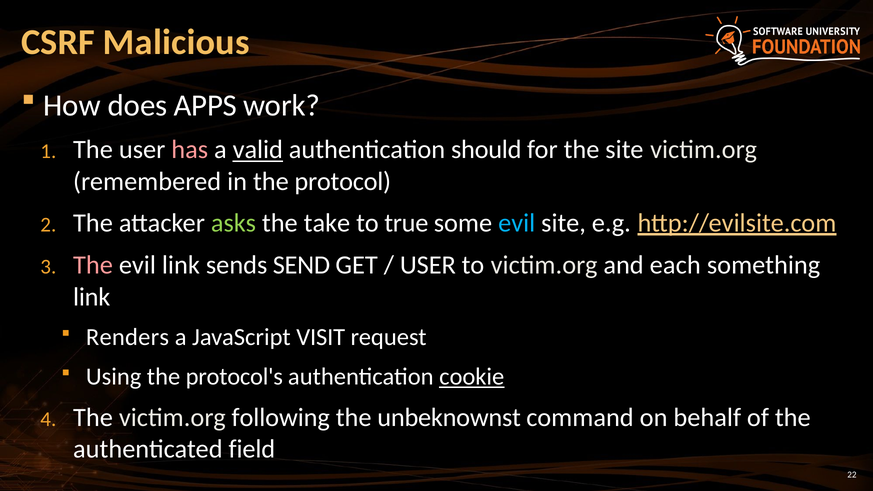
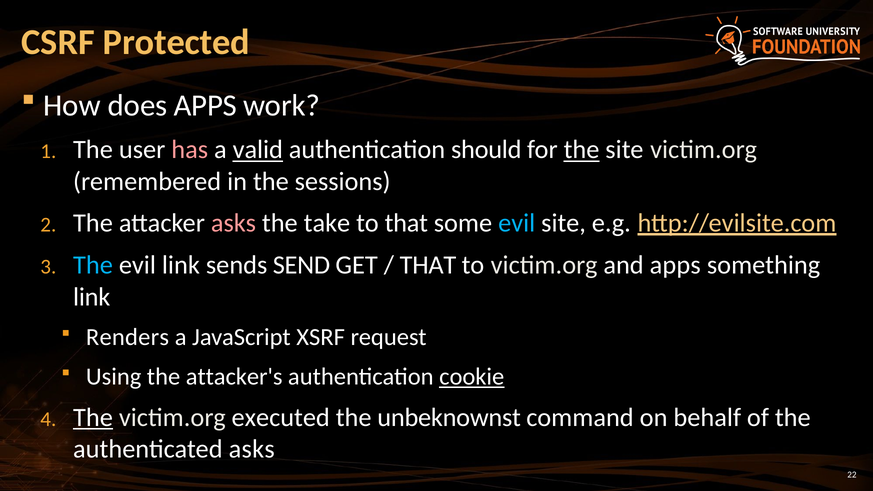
Malicious: Malicious -> Protected
the at (582, 150) underline: none -> present
protocol: protocol -> sessions
asks at (233, 223) colour: light green -> pink
to true: true -> that
The at (93, 265) colour: pink -> light blue
USER at (428, 265): USER -> THAT
and each: each -> apps
VISIT: VISIT -> XSRF
protocol's: protocol's -> attacker's
The at (93, 418) underline: none -> present
following: following -> executed
authenticated field: field -> asks
